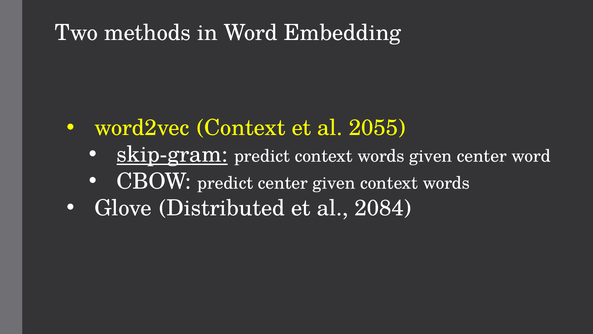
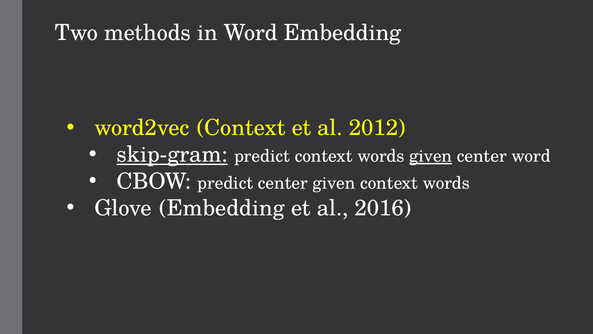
2055: 2055 -> 2012
given at (431, 156) underline: none -> present
Glove Distributed: Distributed -> Embedding
2084: 2084 -> 2016
